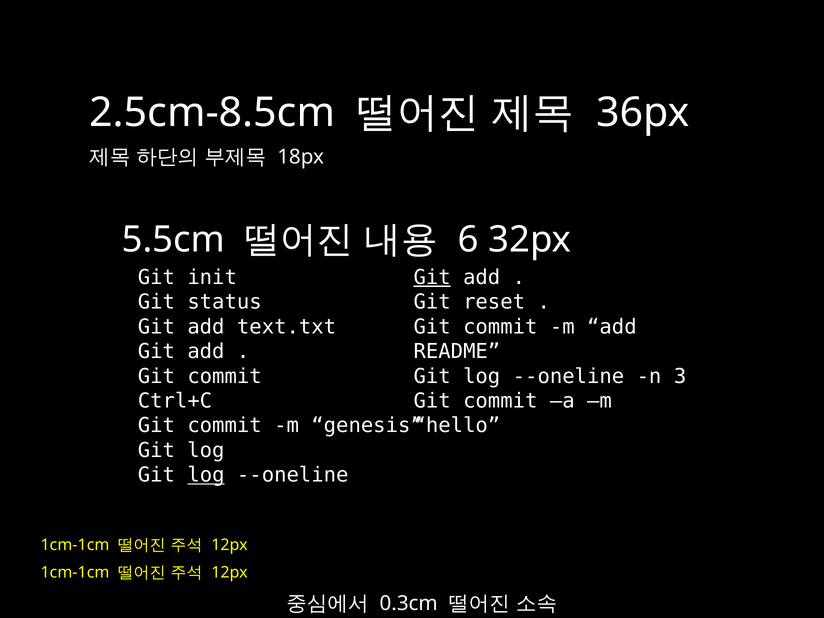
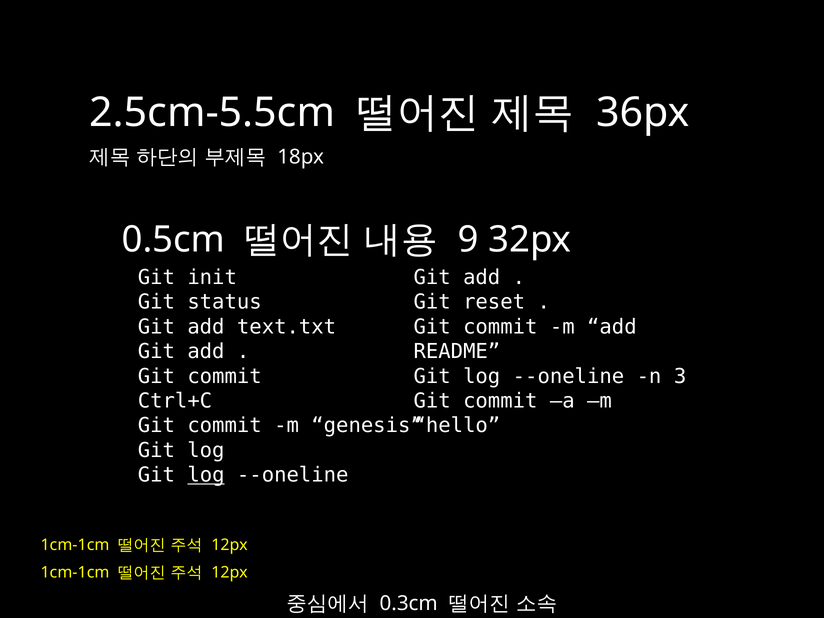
2.5cm-8.5cm: 2.5cm-8.5cm -> 2.5cm-5.5cm
5.5cm: 5.5cm -> 0.5cm
6: 6 -> 9
Git at (432, 277) underline: present -> none
